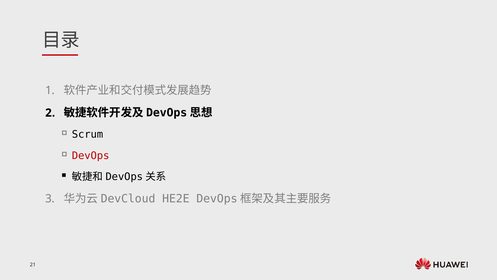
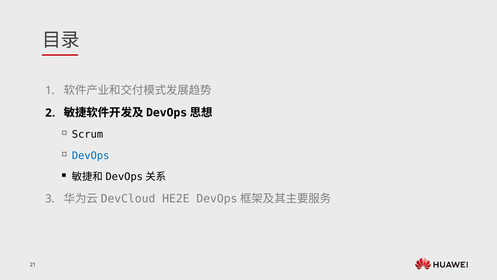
DevOps colour: red -> blue
